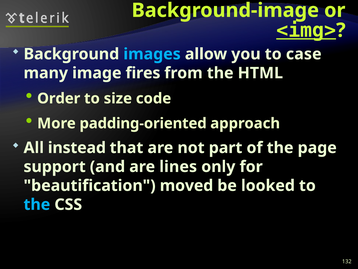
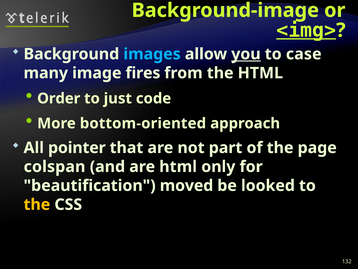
you underline: none -> present
size: size -> just
padding-oriented: padding-oriented -> bottom-oriented
instead: instead -> pointer
support: support -> colspan
are lines: lines -> html
the at (37, 204) colour: light blue -> yellow
